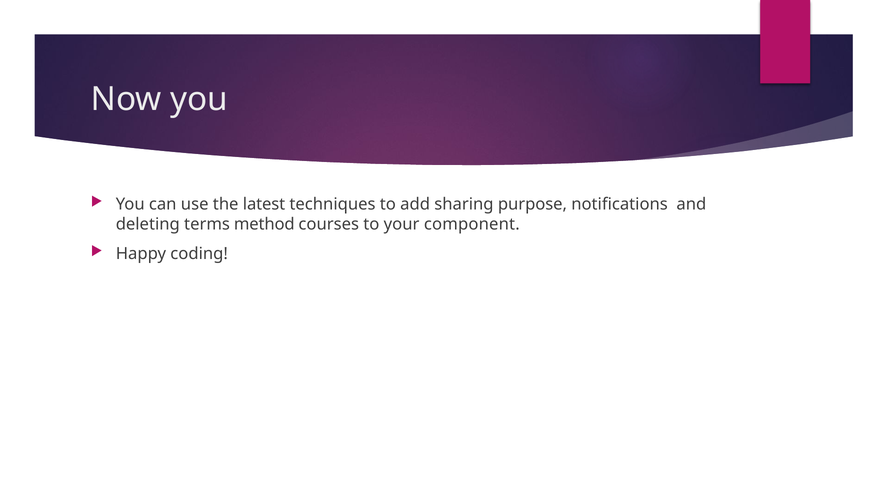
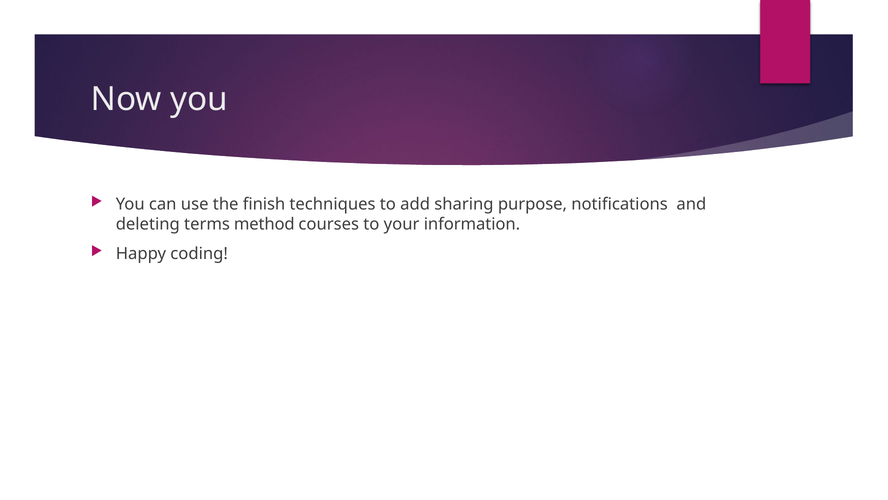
latest: latest -> finish
component: component -> information
